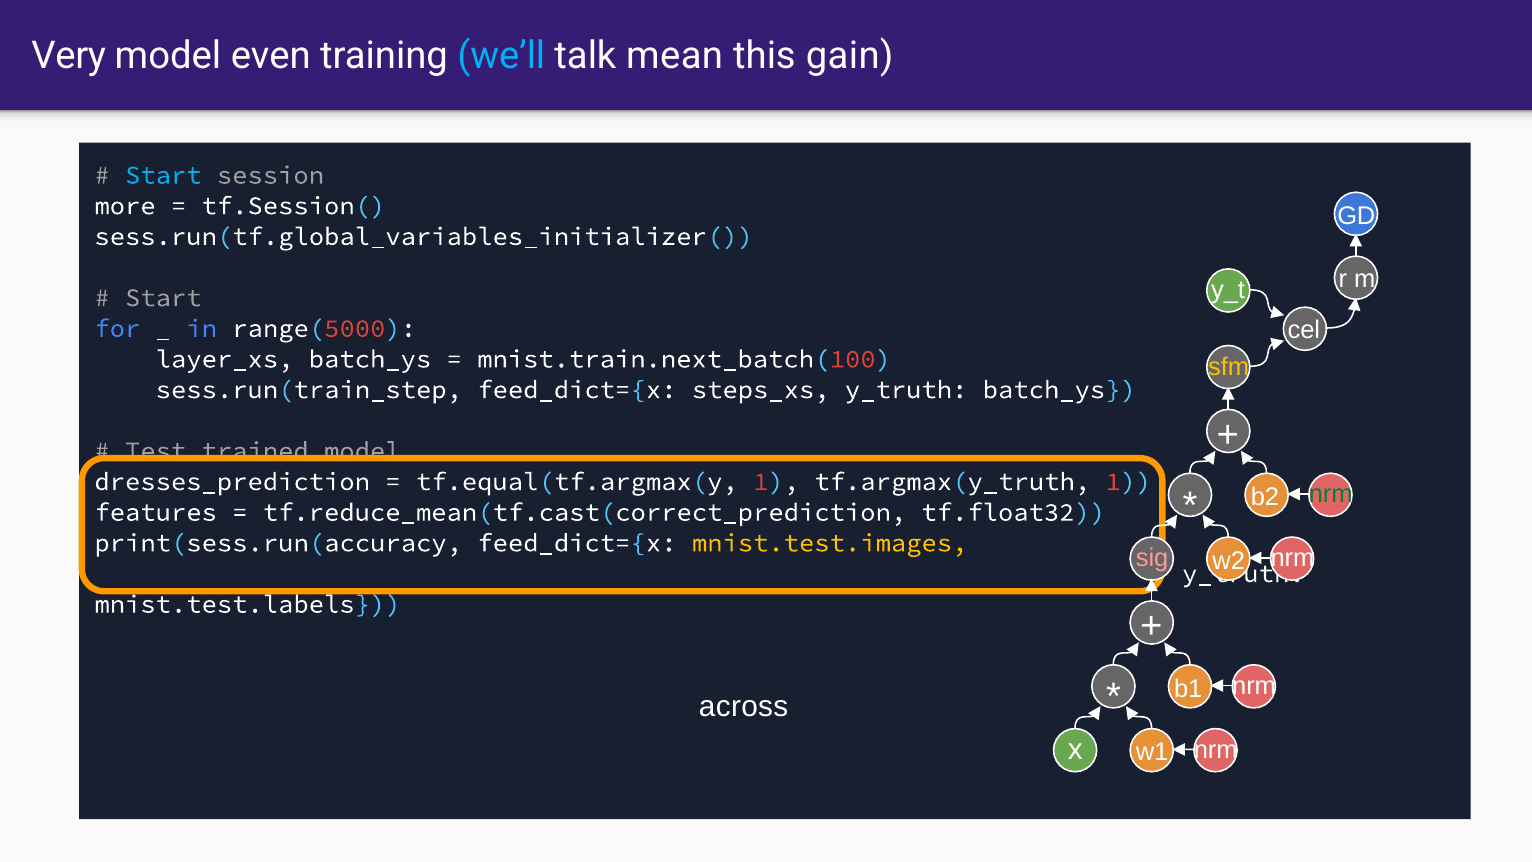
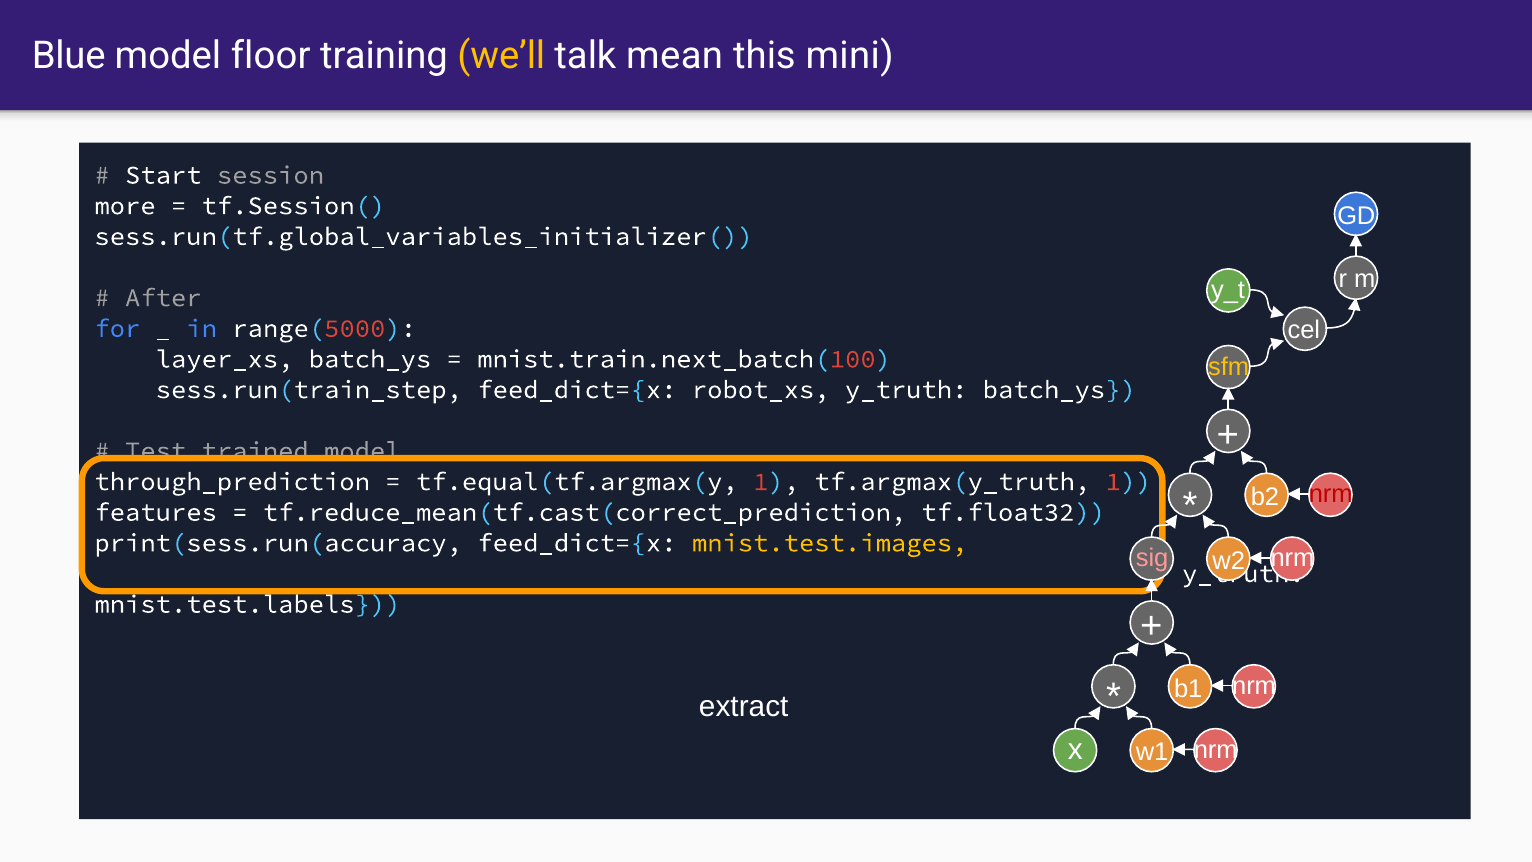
Very: Very -> Blue
even: even -> floor
we’ll colour: light blue -> yellow
gain: gain -> mini
Start at (163, 175) colour: light blue -> white
Start at (163, 298): Start -> After
steps_xs: steps_xs -> robot_xs
dresses_prediction: dresses_prediction -> through_prediction
nrm at (1331, 494) colour: green -> red
across: across -> extract
